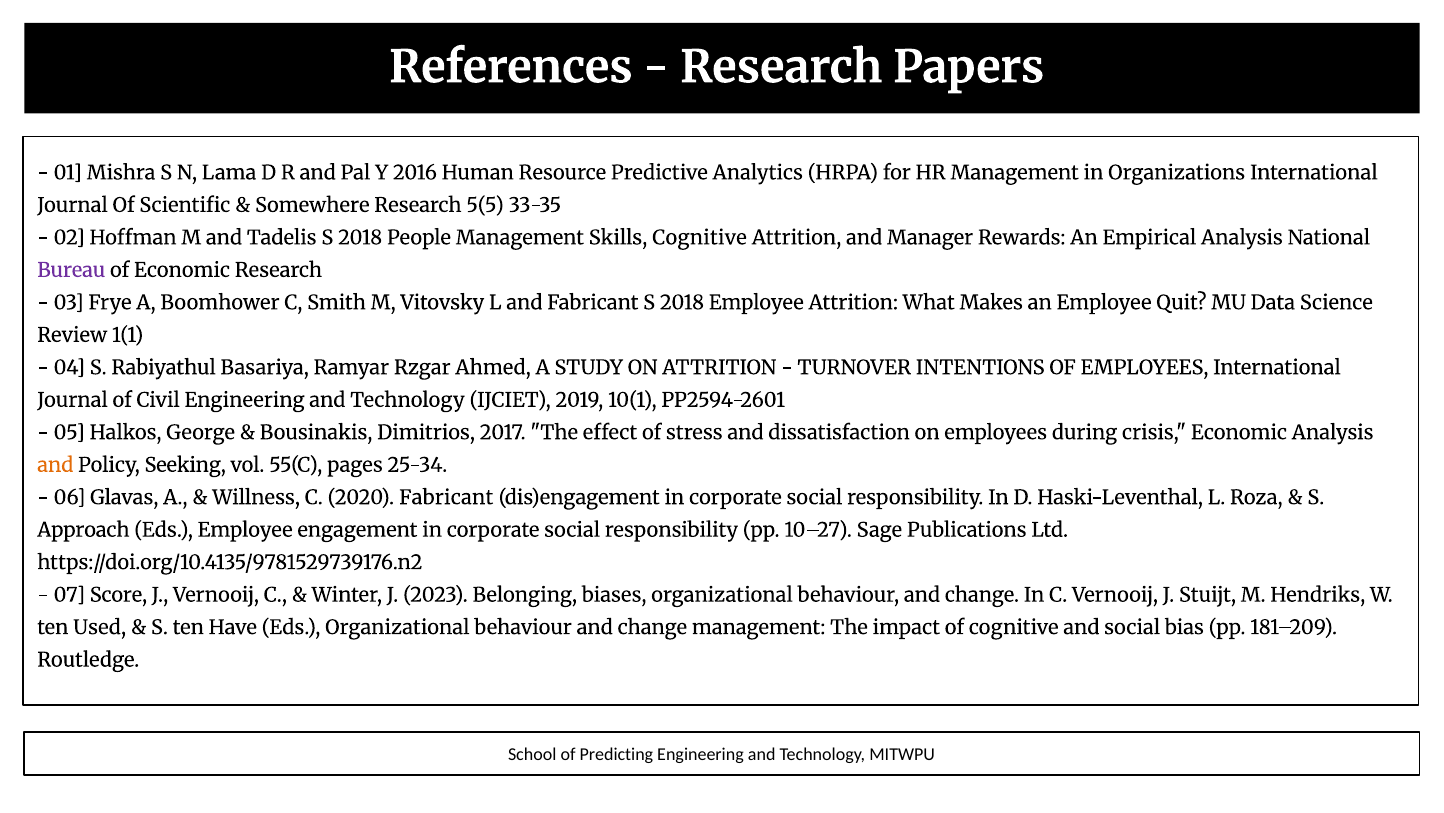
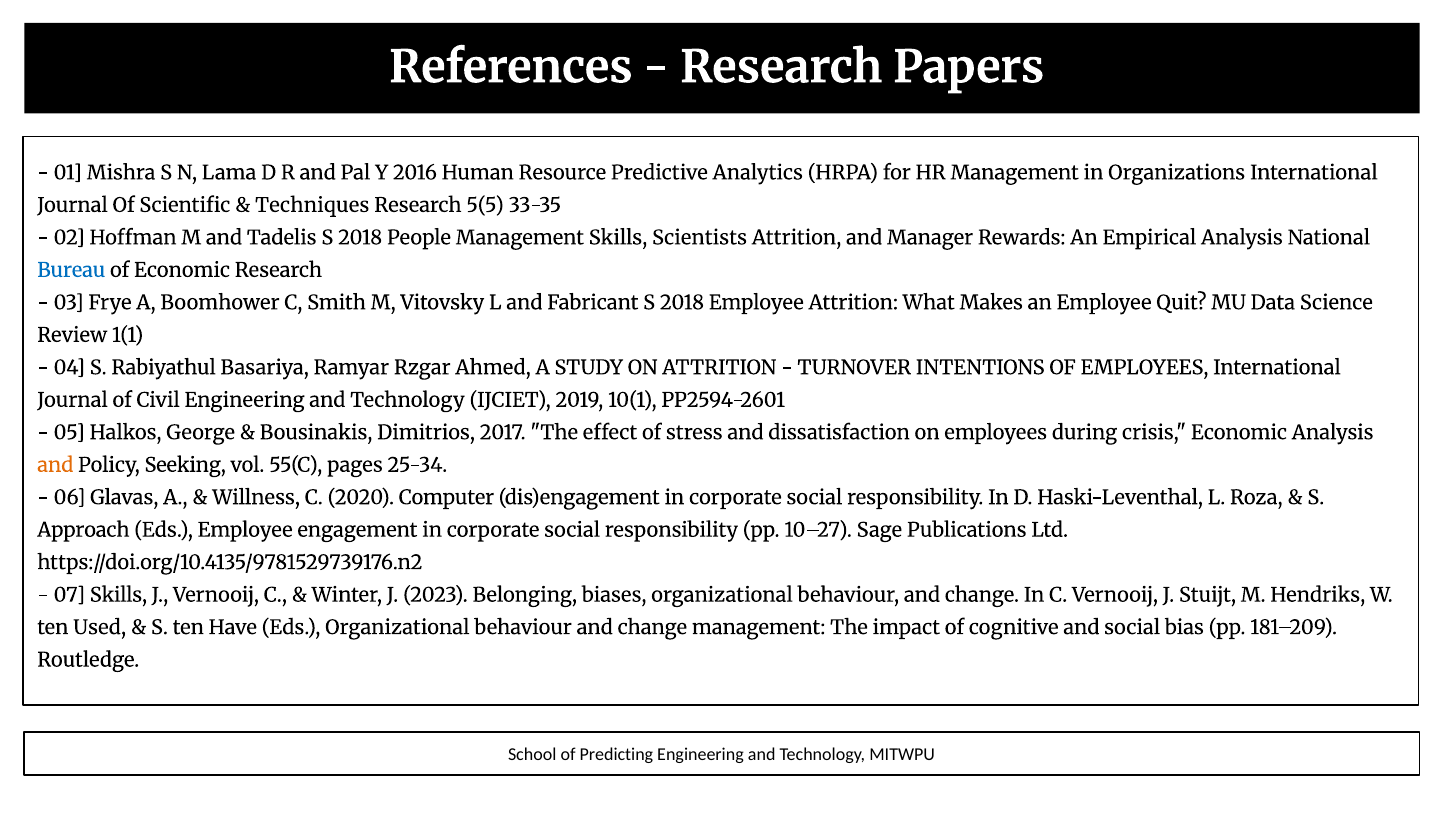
Somewhere: Somewhere -> Techniques
Skills Cognitive: Cognitive -> Scientists
Bureau colour: purple -> blue
2020 Fabricant: Fabricant -> Computer
07 Score: Score -> Skills
